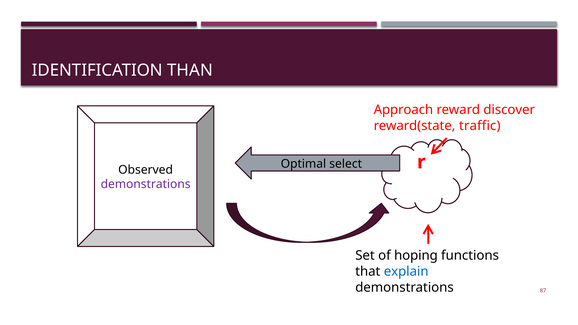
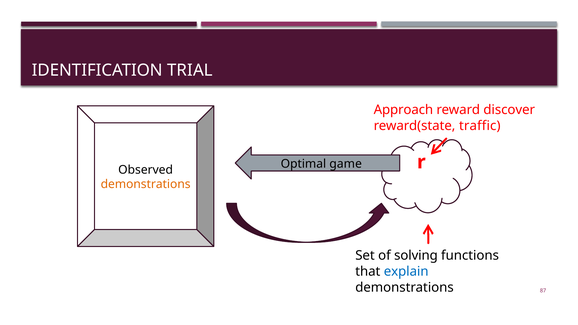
THAN: THAN -> TRIAL
select: select -> game
demonstrations at (146, 184) colour: purple -> orange
hoping: hoping -> solving
